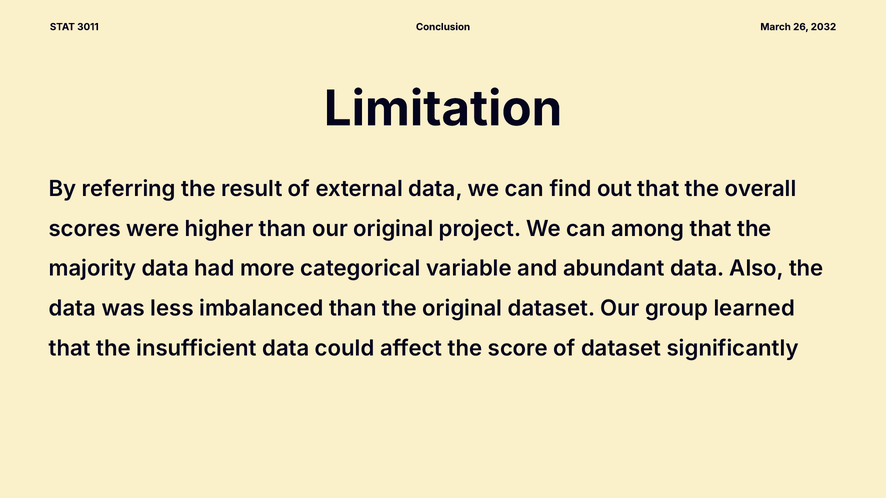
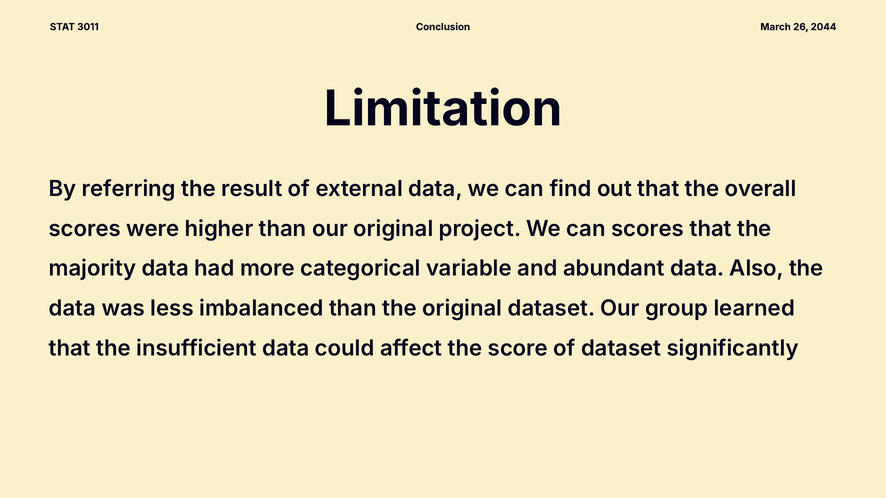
2032: 2032 -> 2044
can among: among -> scores
